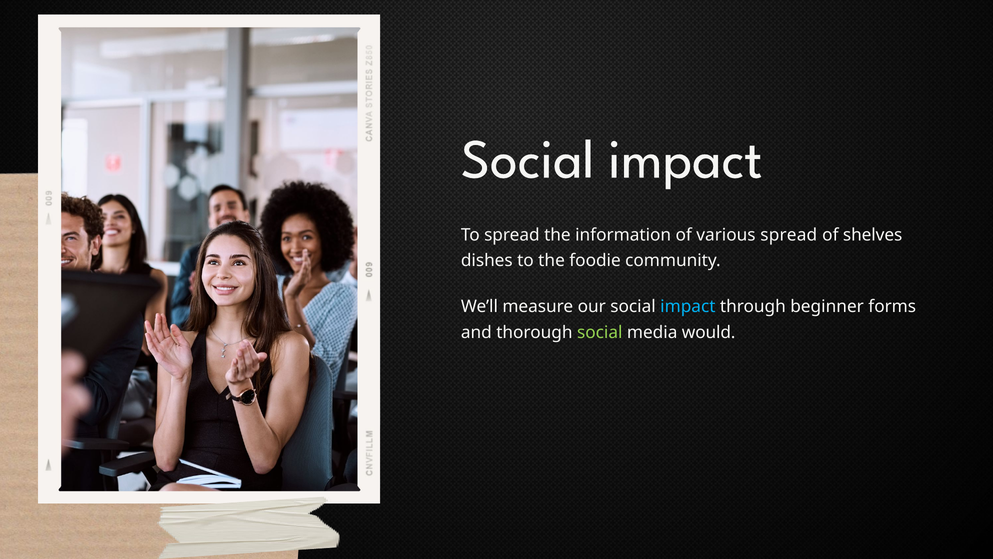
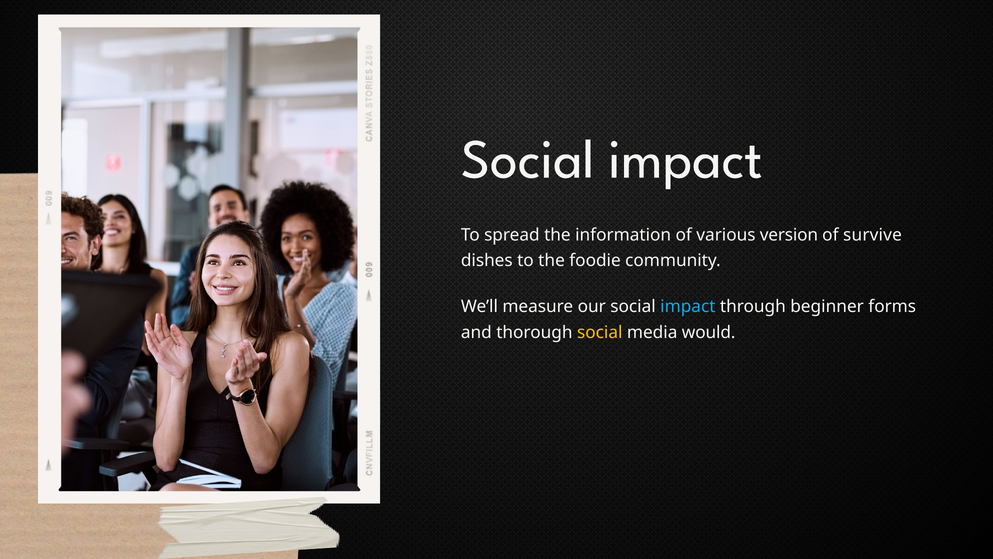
various spread: spread -> version
shelves: shelves -> survive
social at (600, 332) colour: light green -> yellow
